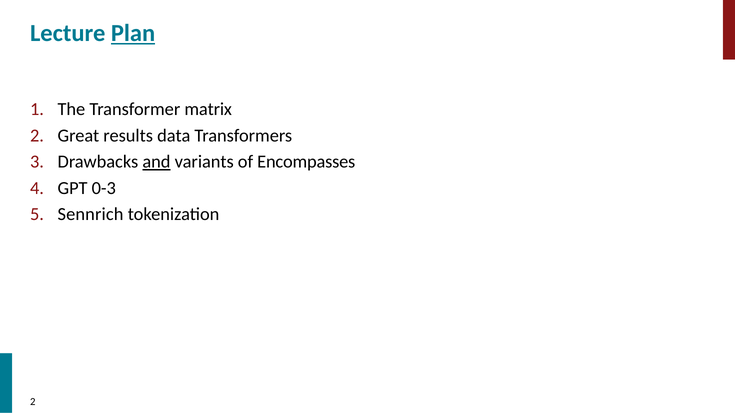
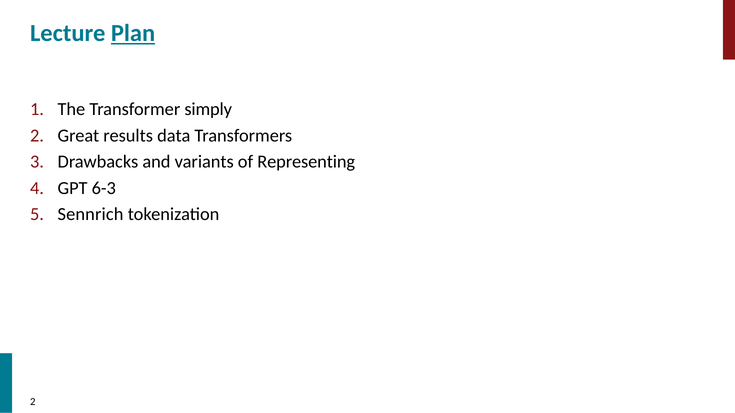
matrix: matrix -> simply
and underline: present -> none
Encompasses: Encompasses -> Representing
0-3: 0-3 -> 6-3
